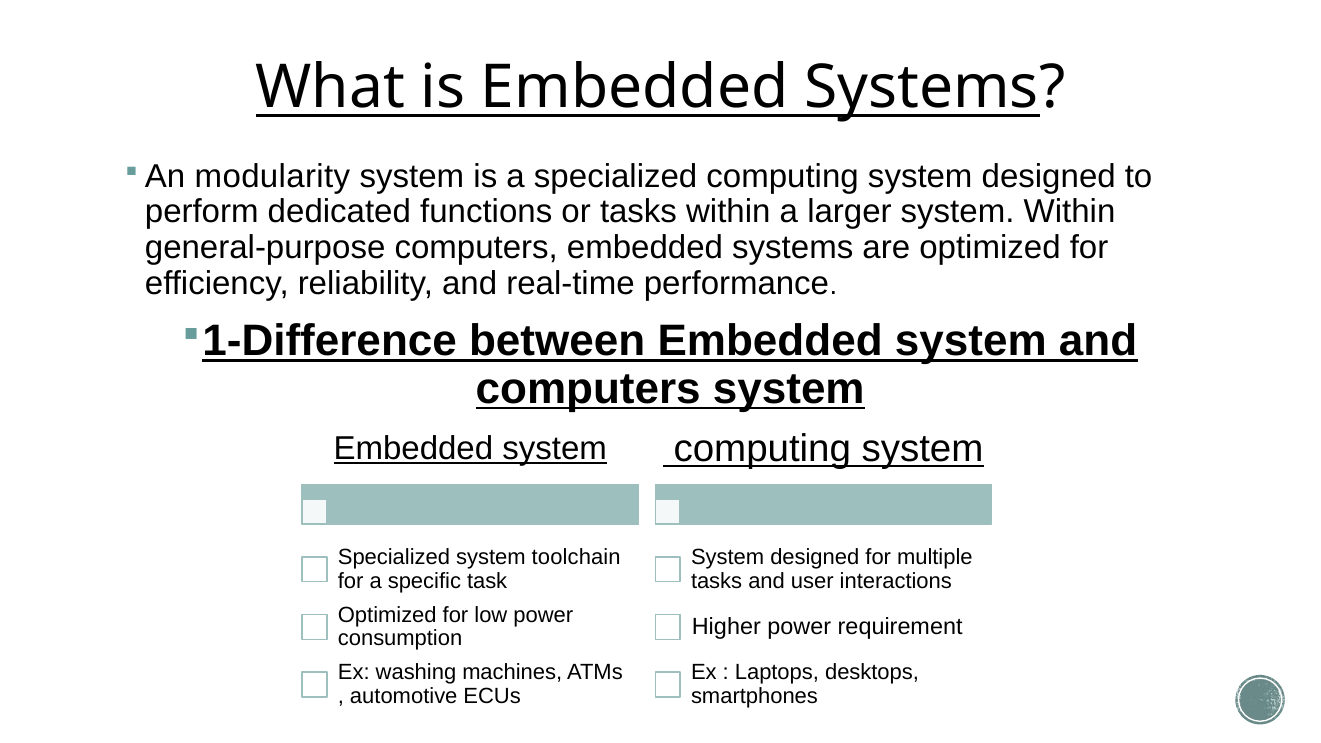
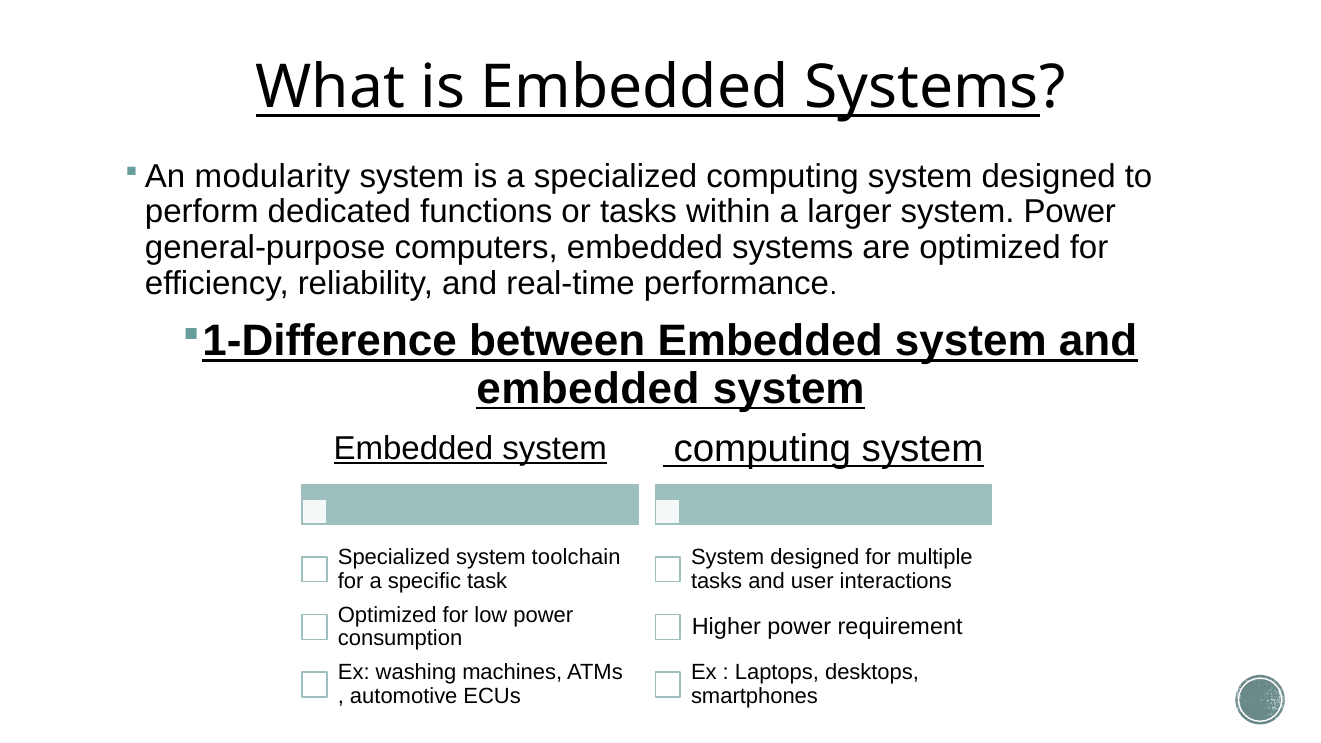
system Within: Within -> Power
computers at (588, 389): computers -> embedded
